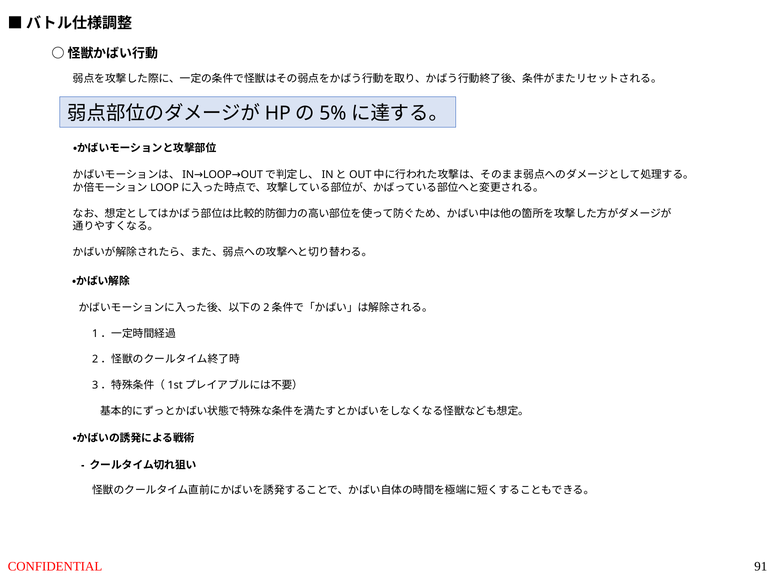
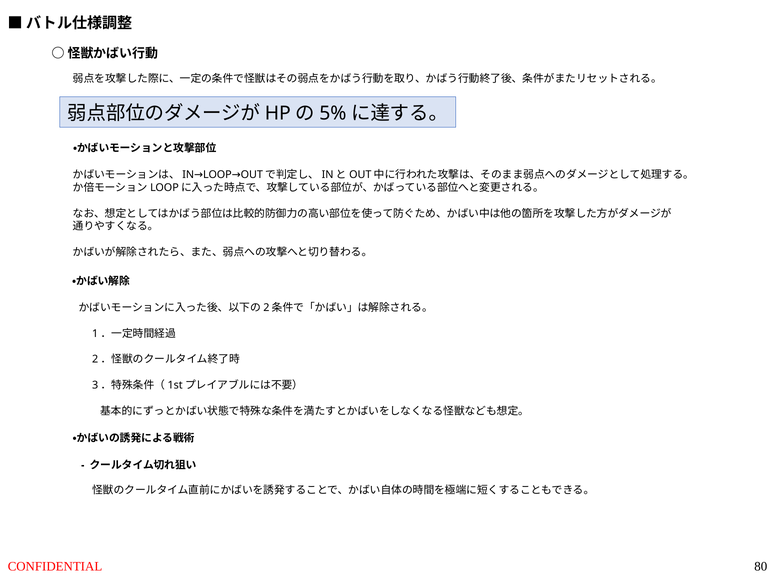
91: 91 -> 80
